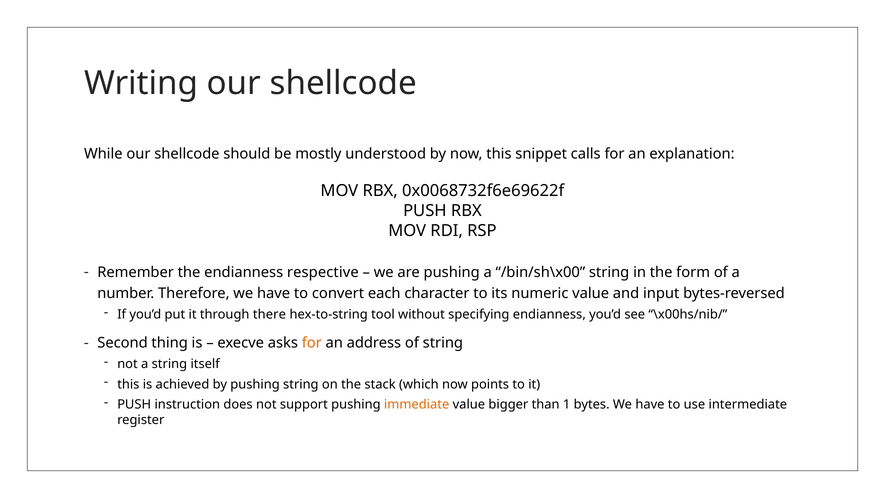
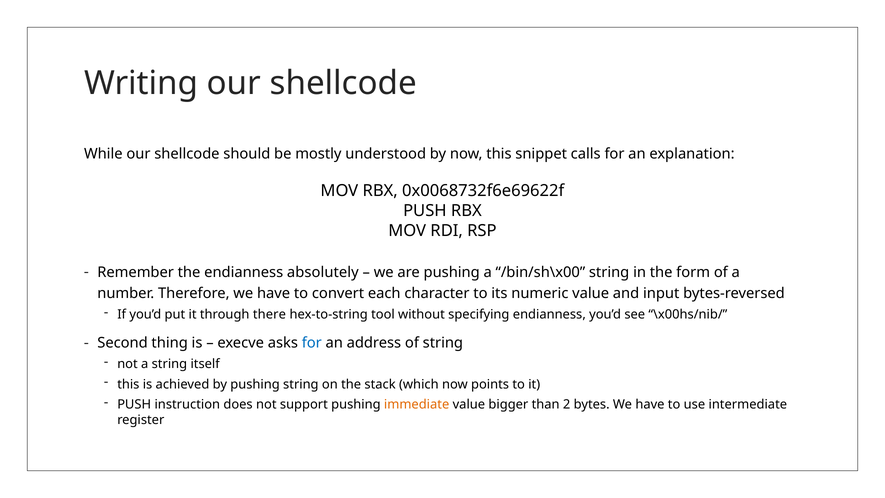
respective: respective -> absolutely
for at (312, 343) colour: orange -> blue
1: 1 -> 2
